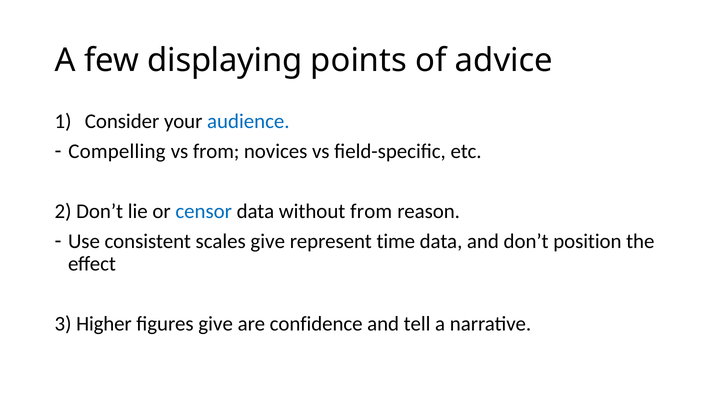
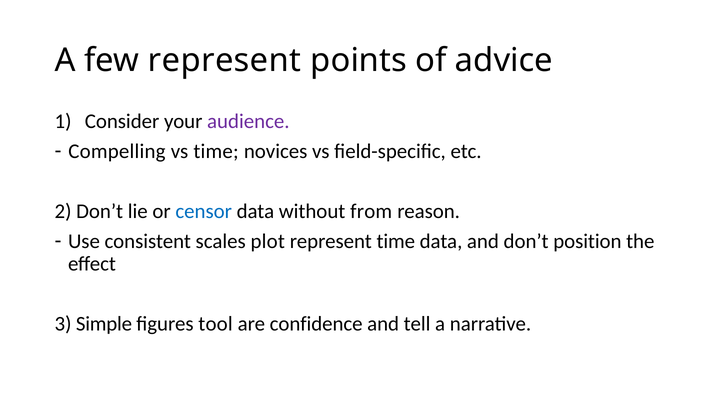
few displaying: displaying -> represent
audience colour: blue -> purple
vs from: from -> time
scales give: give -> plot
Higher: Higher -> Simple
figures give: give -> tool
